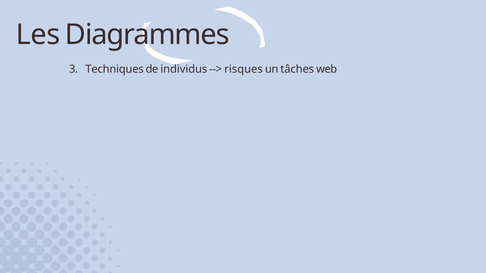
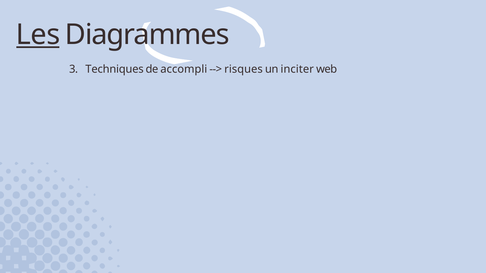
Les underline: none -> present
individus: individus -> accompli
tâches: tâches -> inciter
